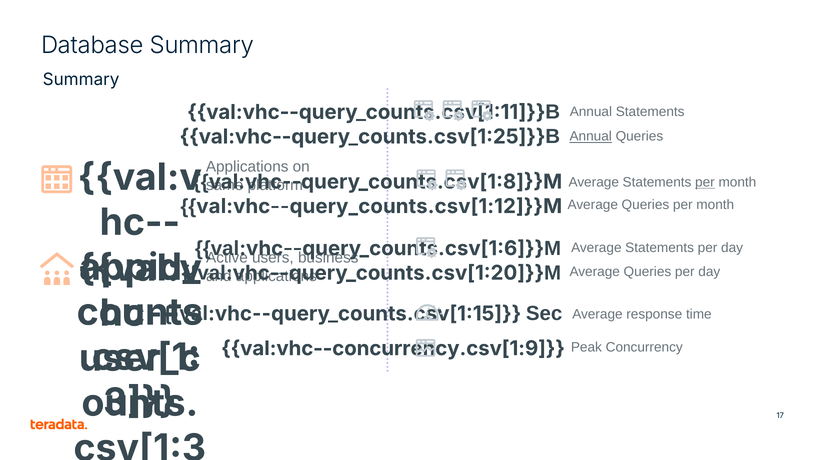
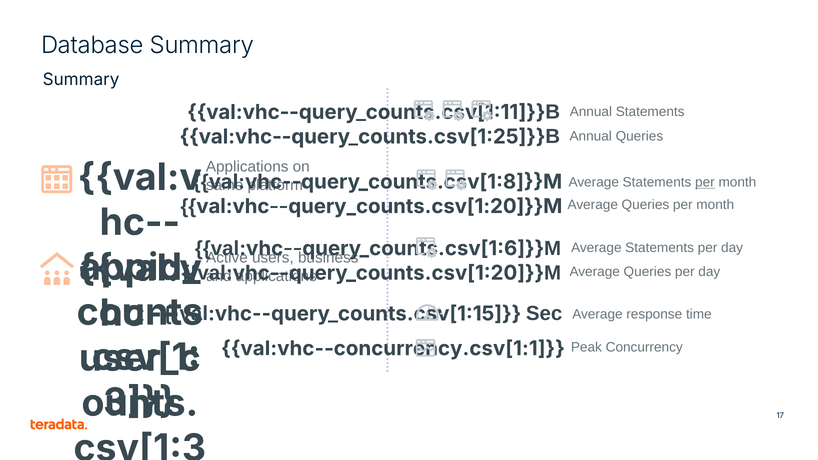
Annual at (591, 137) underline: present -> none
val:vhc--query_counts.csv[1:12]}}M: val:vhc--query_counts.csv[1:12]}}M -> val:vhc--query_counts.csv[1:20]}}M
val:vhc--concurrency.csv[1:9: val:vhc--concurrency.csv[1:9 -> val:vhc--concurrency.csv[1:1
